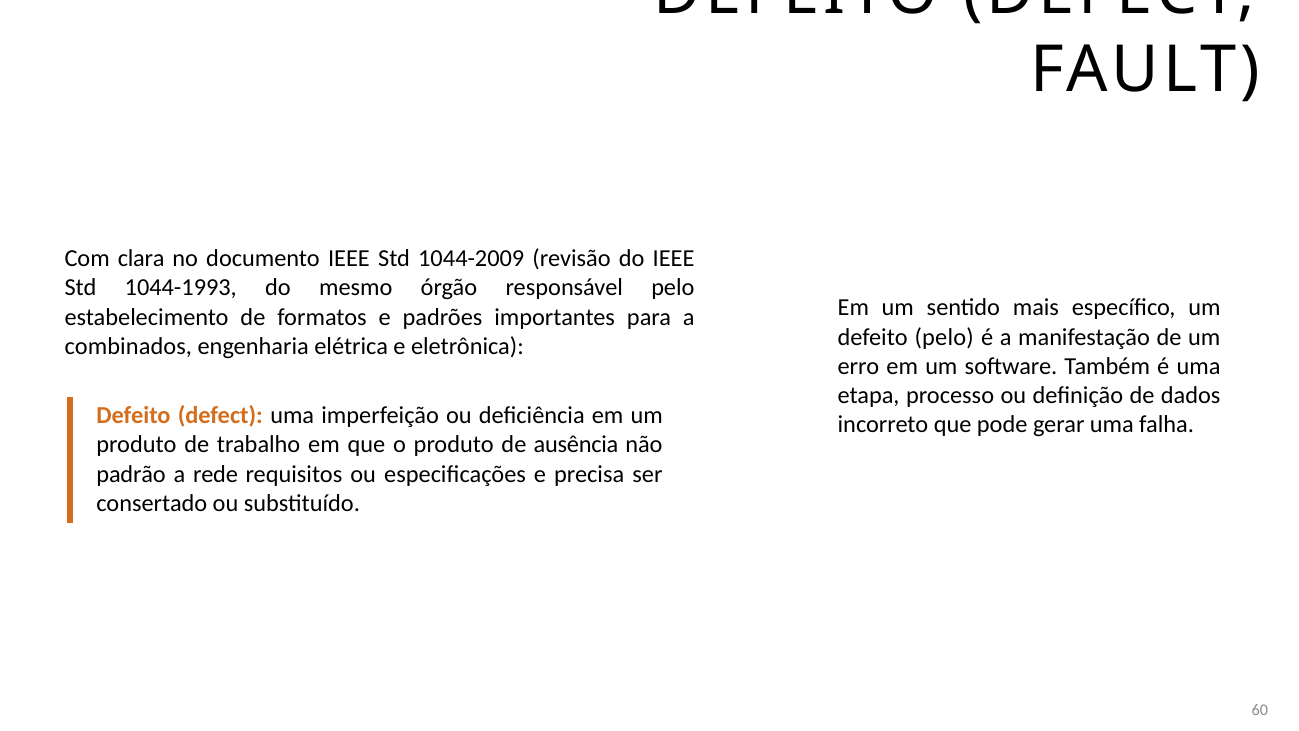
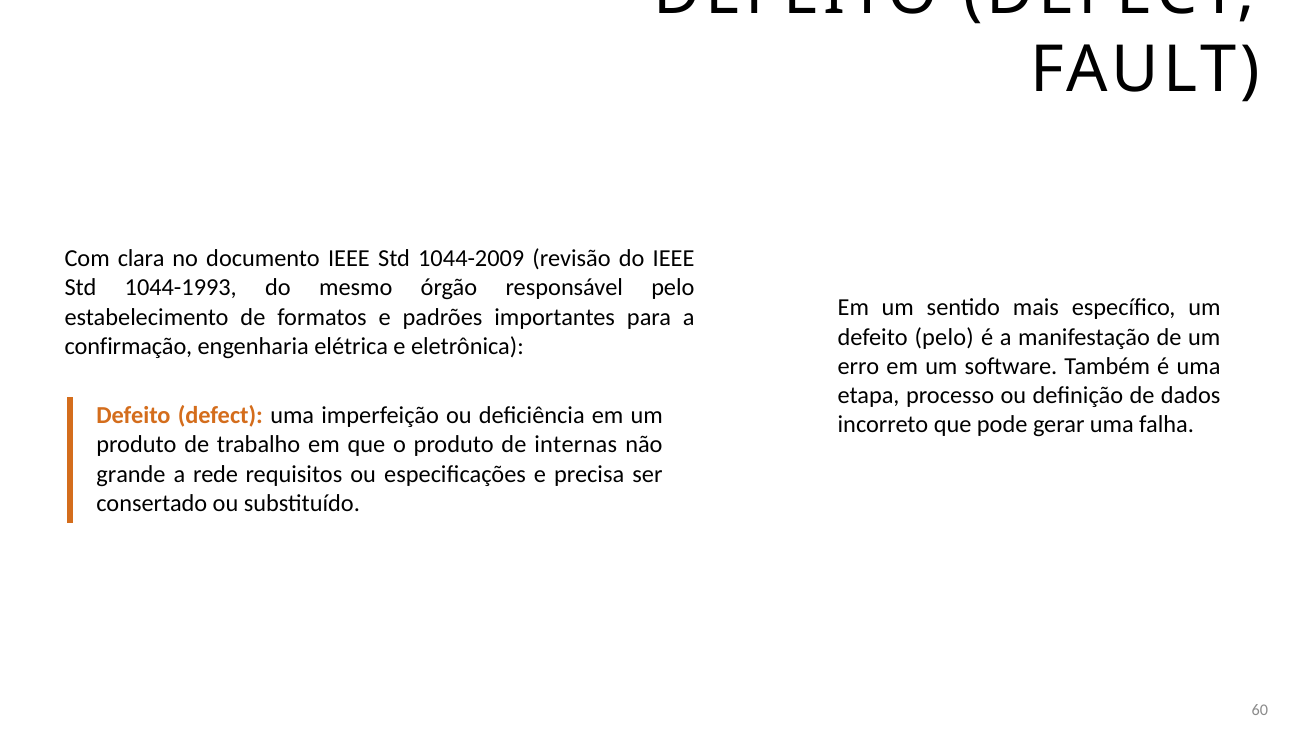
combinados: combinados -> confirmação
ausência: ausência -> internas
padrão: padrão -> grande
